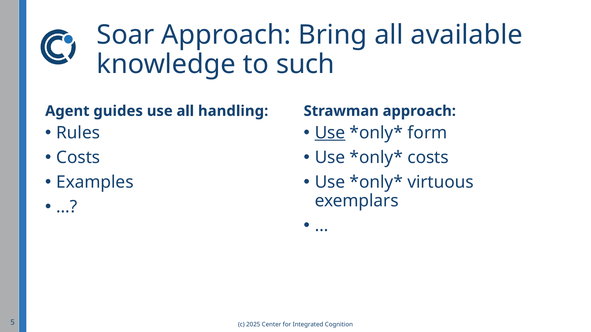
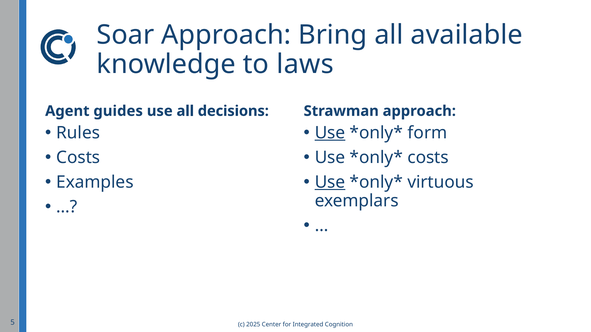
such: such -> laws
handling: handling -> decisions
Use at (330, 182) underline: none -> present
